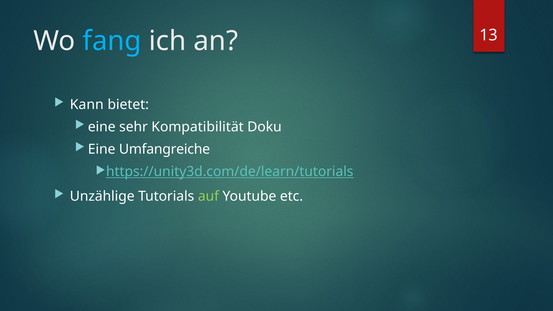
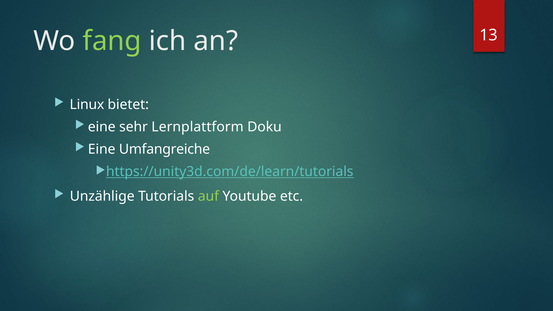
fang colour: light blue -> light green
Kann: Kann -> Linux
Kompatibilität: Kompatibilität -> Lernplattform
